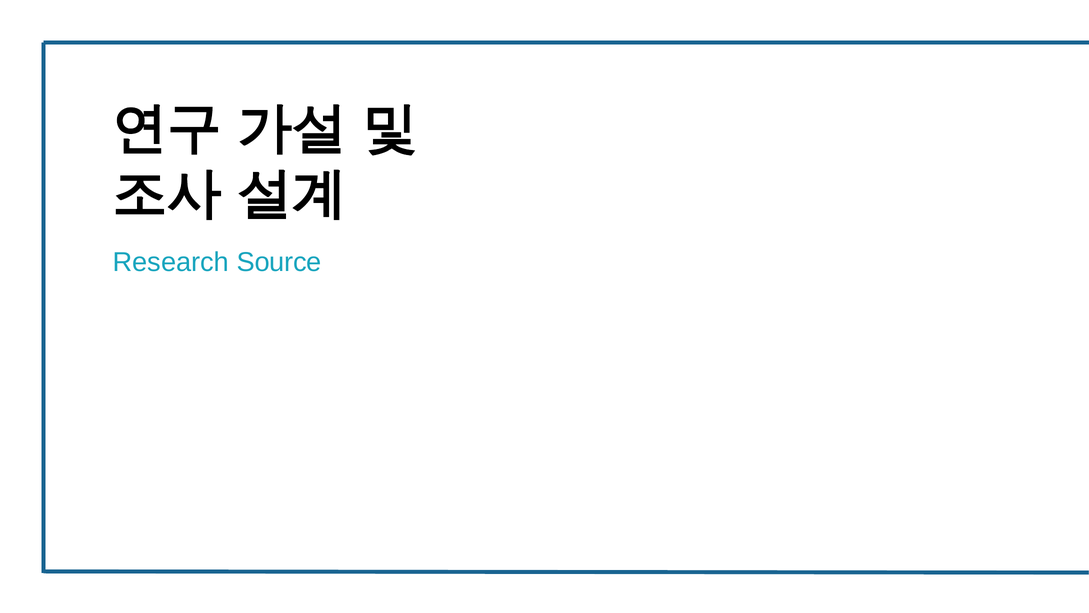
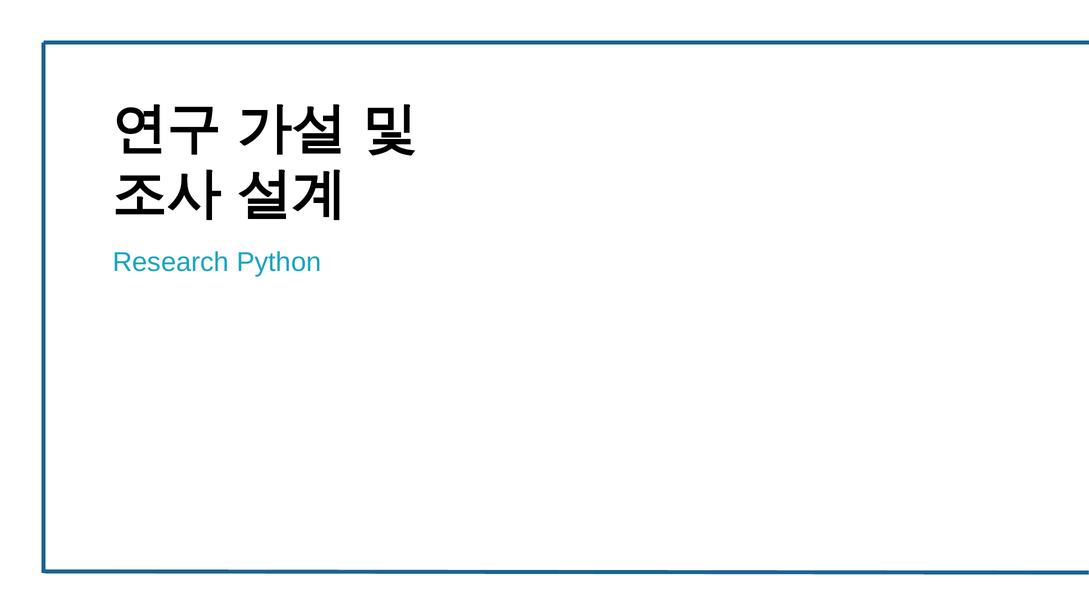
Source: Source -> Python
